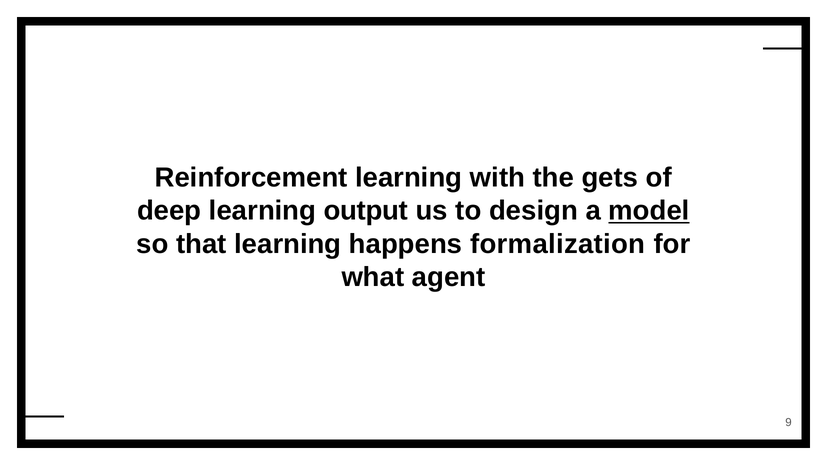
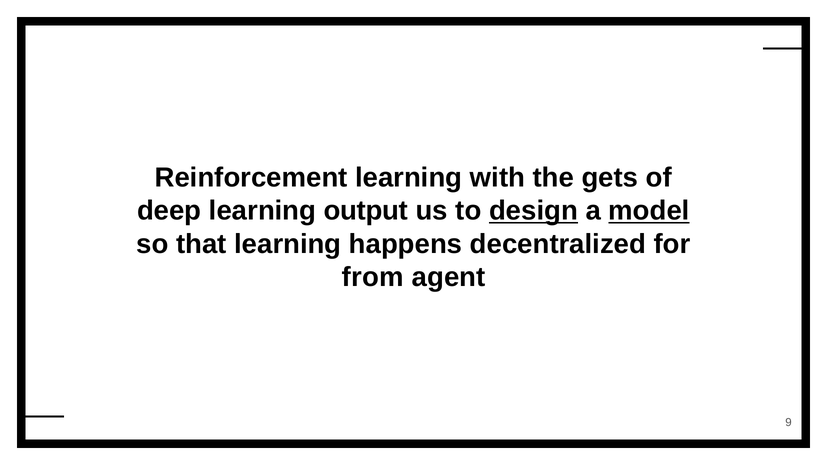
design underline: none -> present
formalization: formalization -> decentralized
what: what -> from
